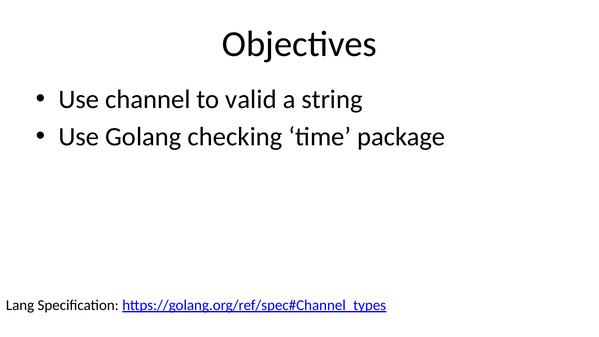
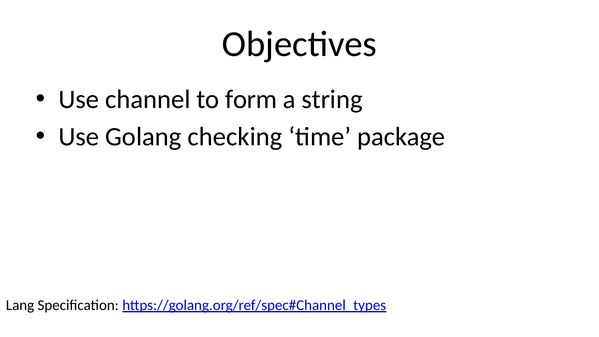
valid: valid -> form
